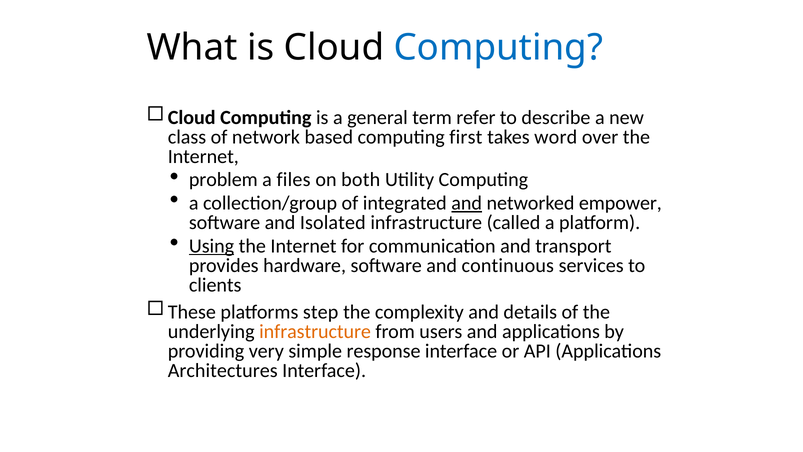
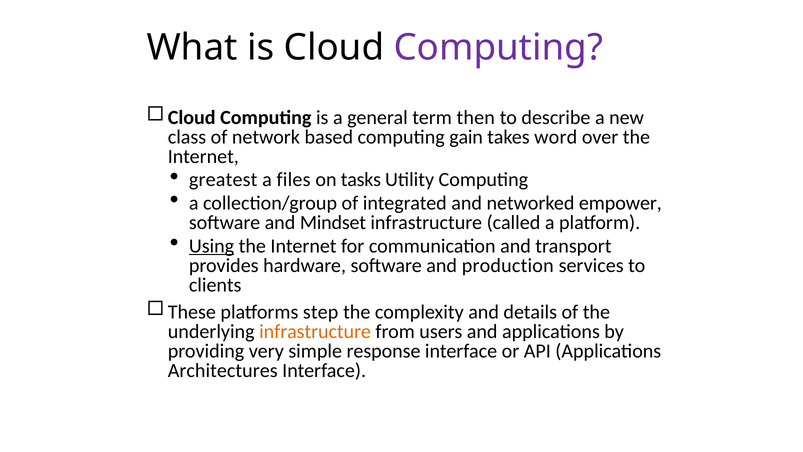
Computing at (498, 47) colour: blue -> purple
refer: refer -> then
first: first -> gain
problem: problem -> greatest
both: both -> tasks
and at (467, 203) underline: present -> none
Isolated: Isolated -> Mindset
continuous: continuous -> production
